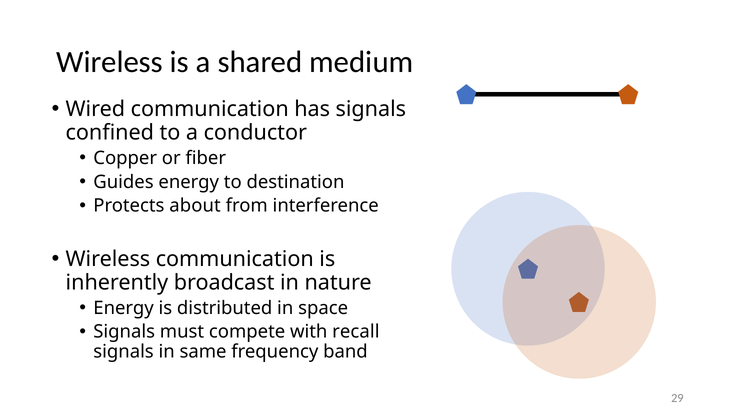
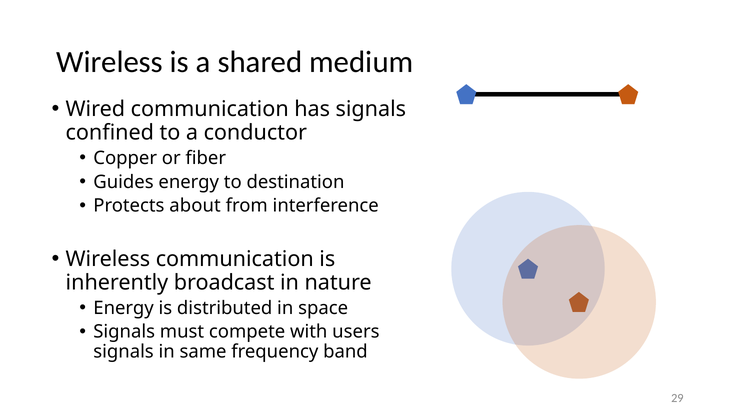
recall: recall -> users
